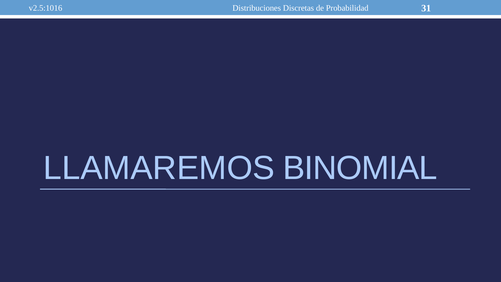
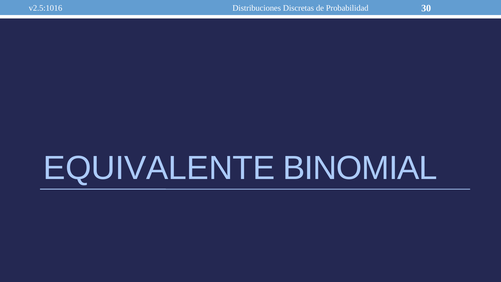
31: 31 -> 30
LLAMAREMOS: LLAMAREMOS -> EQUIVALENTE
